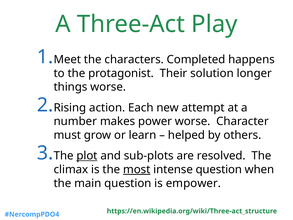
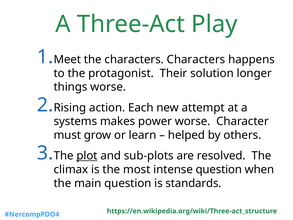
characters Completed: Completed -> Characters
number: number -> systems
most underline: present -> none
empower: empower -> standards
